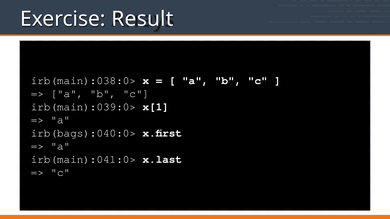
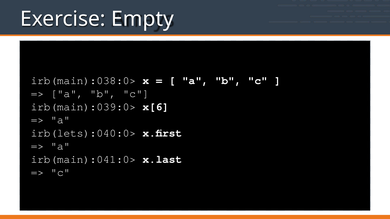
Result: Result -> Empty
x[1: x[1 -> x[6
irb(bags):040:0>: irb(bags):040:0> -> irb(lets):040:0>
